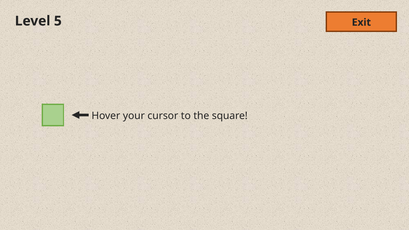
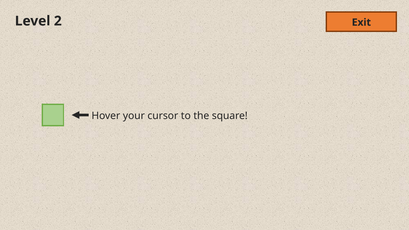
5: 5 -> 2
